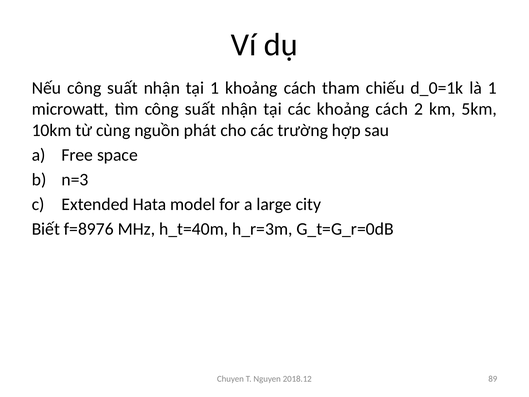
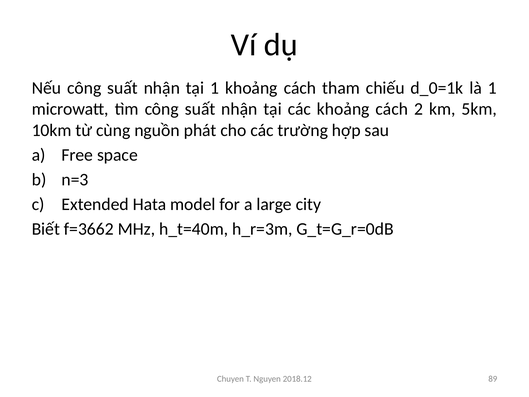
f=8976: f=8976 -> f=3662
